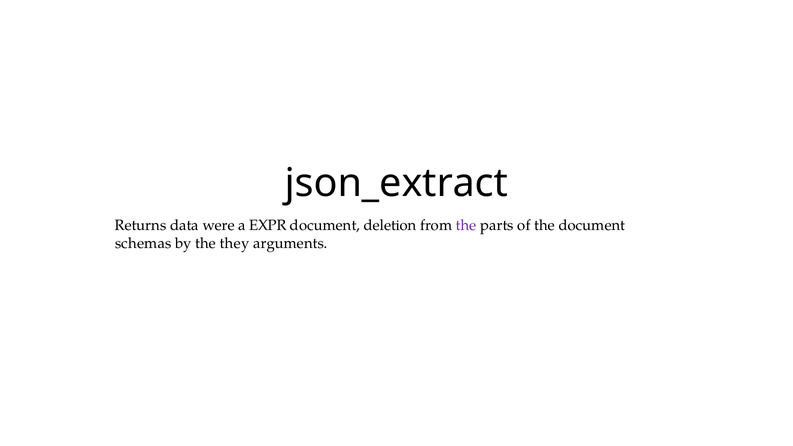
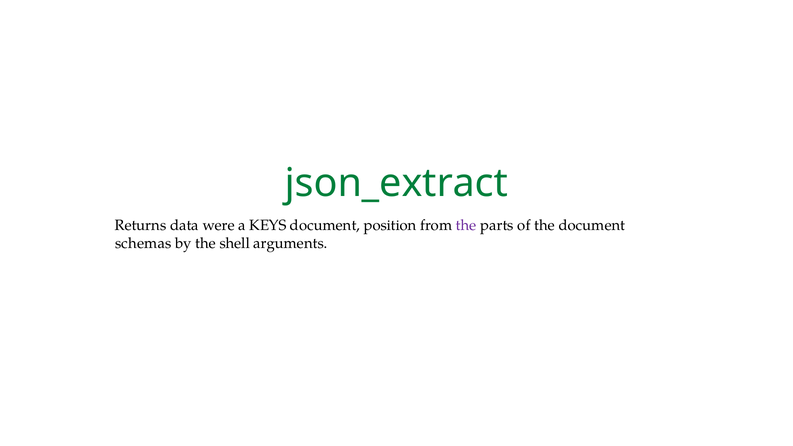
json_extract colour: black -> green
EXPR: EXPR -> KEYS
deletion: deletion -> position
they: they -> shell
